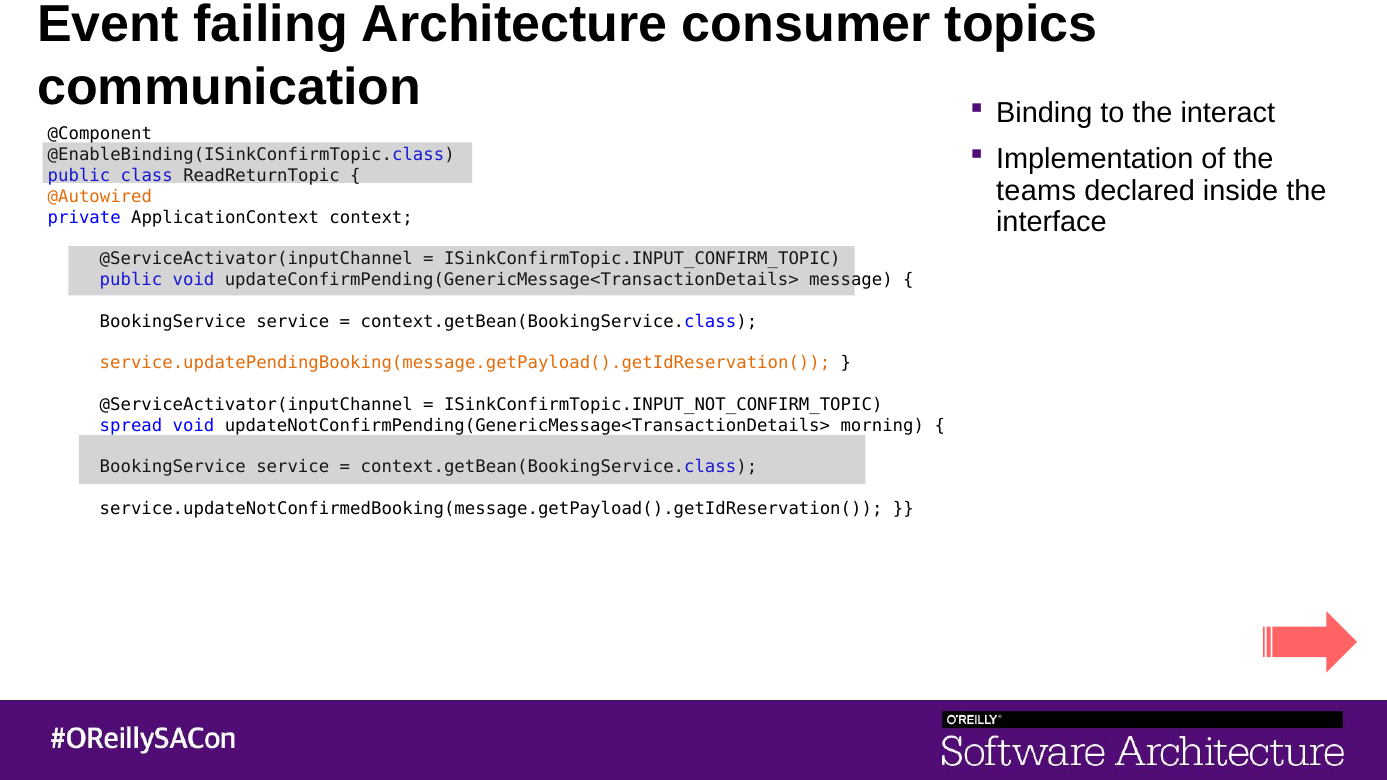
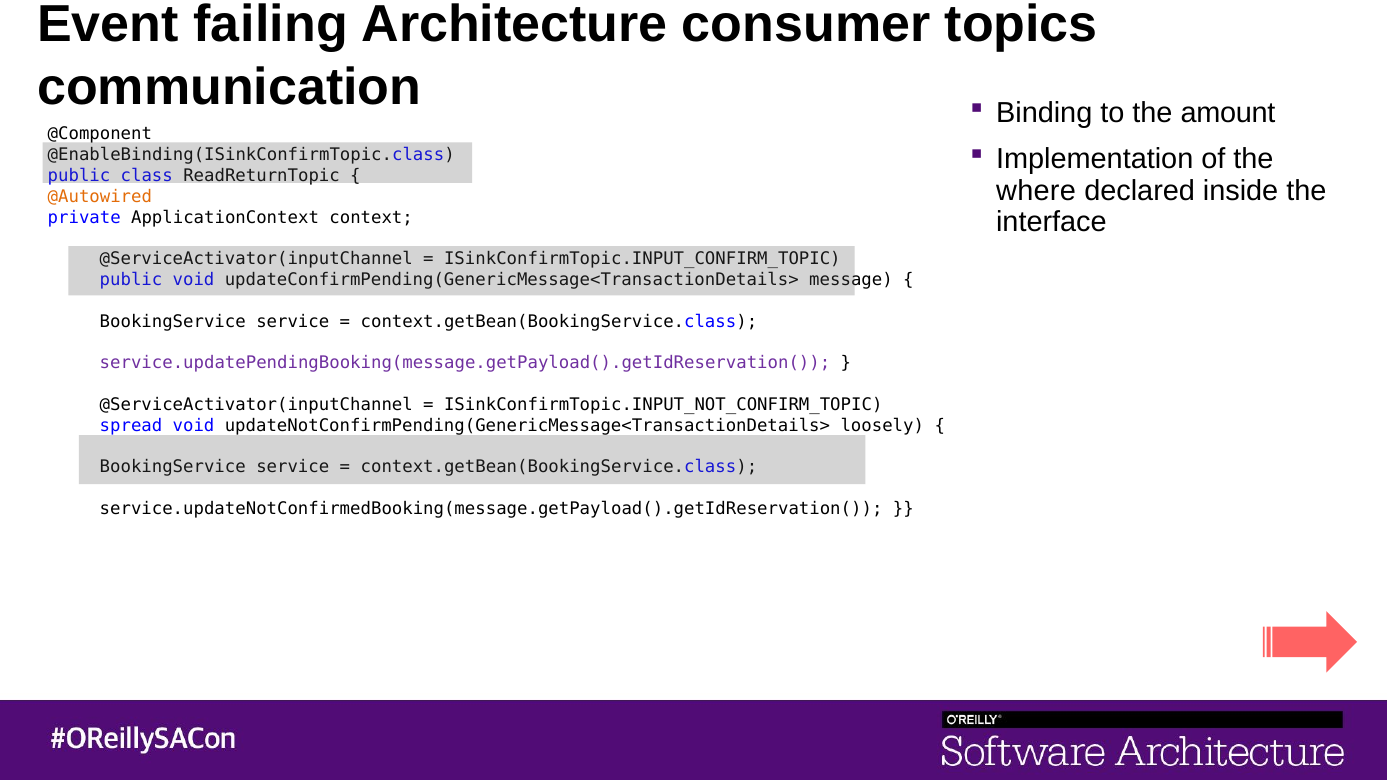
interact: interact -> amount
teams: teams -> where
service.updatePendingBooking(message.getPayload().getIdReservation( colour: orange -> purple
morning: morning -> loosely
